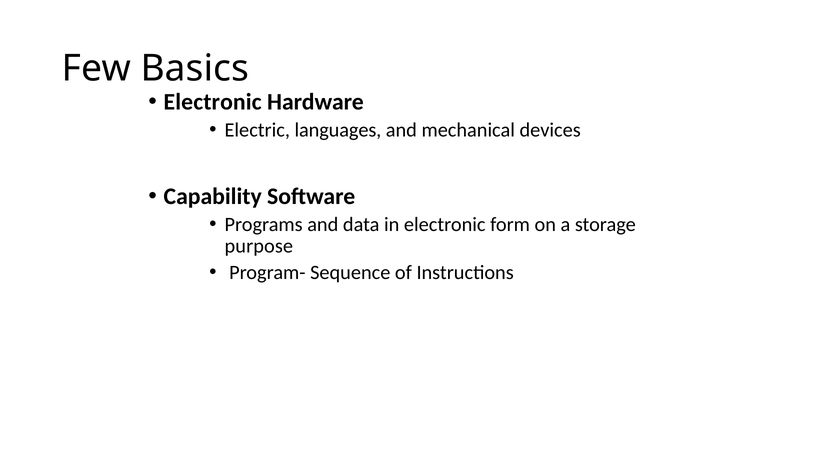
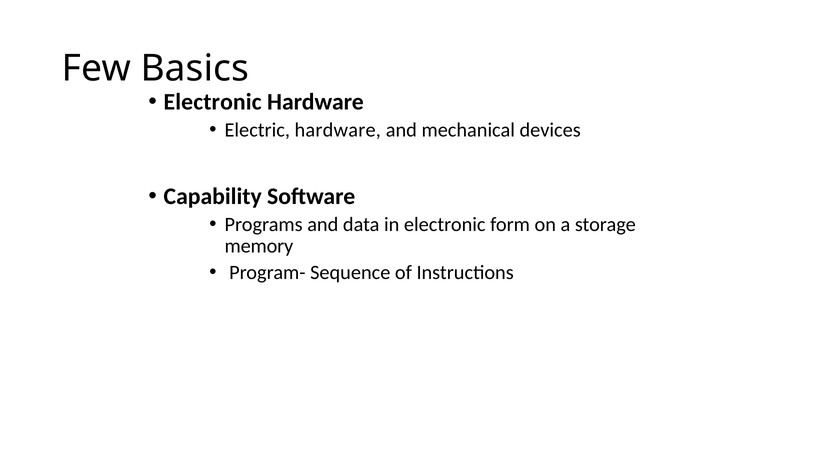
Electric languages: languages -> hardware
purpose: purpose -> memory
